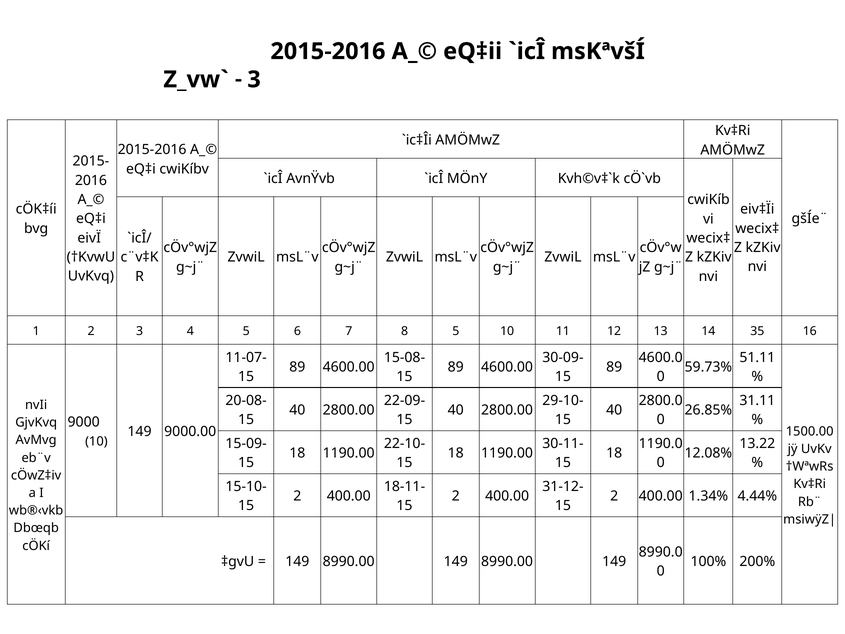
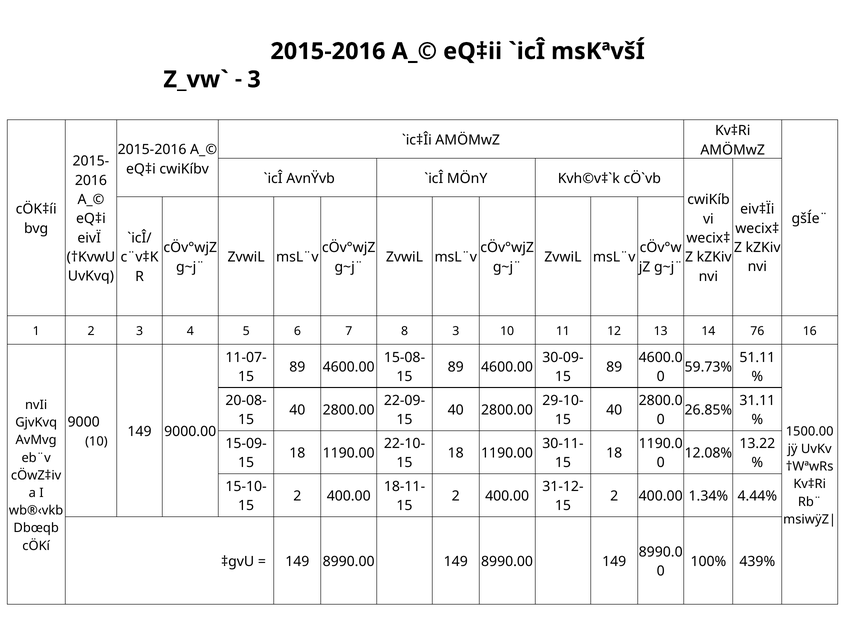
8 5: 5 -> 3
35: 35 -> 76
200%: 200% -> 439%
